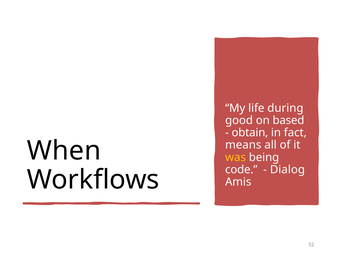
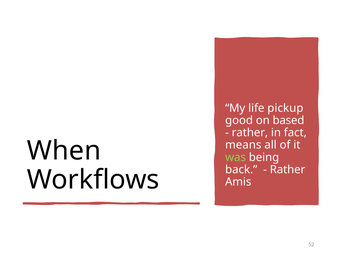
during: during -> pickup
obtain at (250, 133): obtain -> rather
was colour: yellow -> light green
code: code -> back
Dialog at (287, 169): Dialog -> Rather
